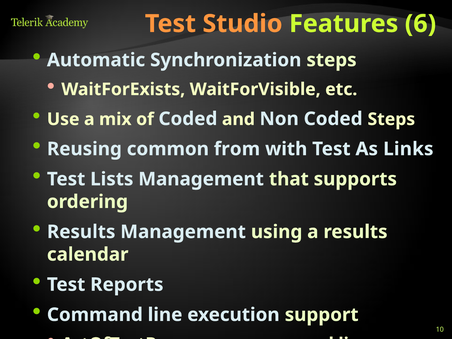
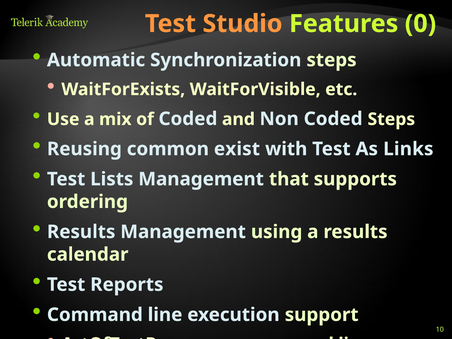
6: 6 -> 0
from: from -> exist
